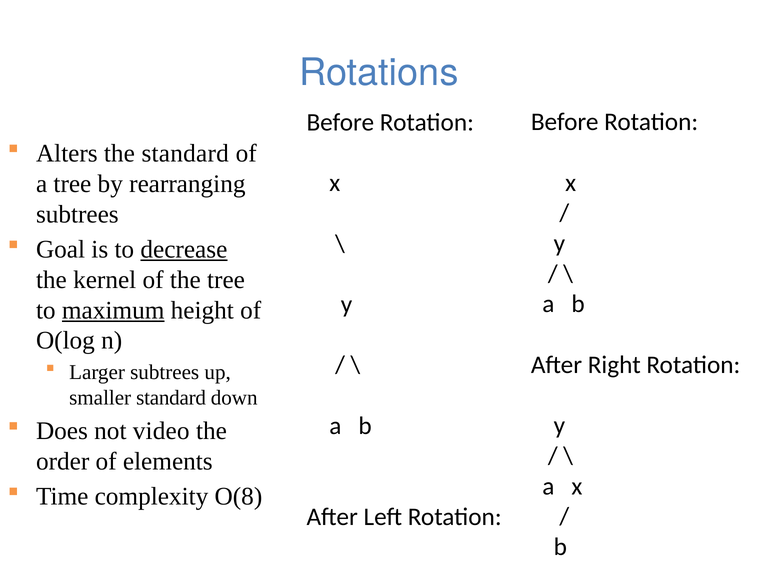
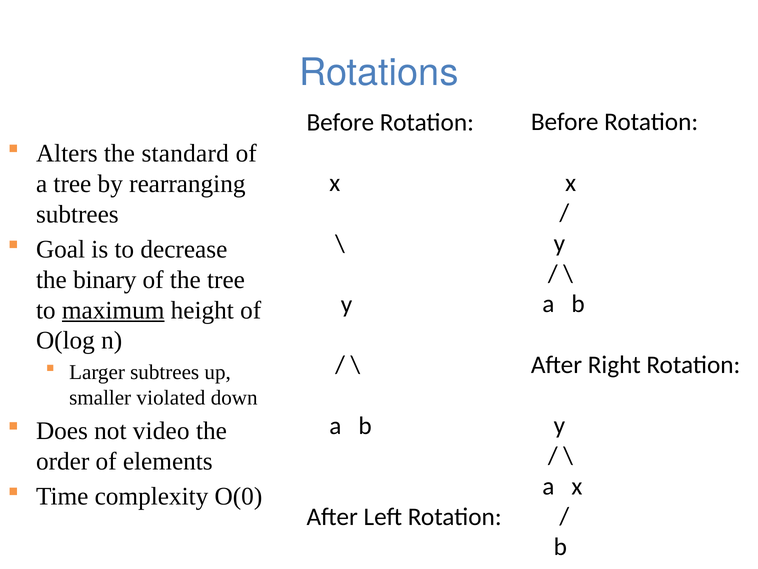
decrease underline: present -> none
kernel: kernel -> binary
smaller standard: standard -> violated
O(8: O(8 -> O(0
